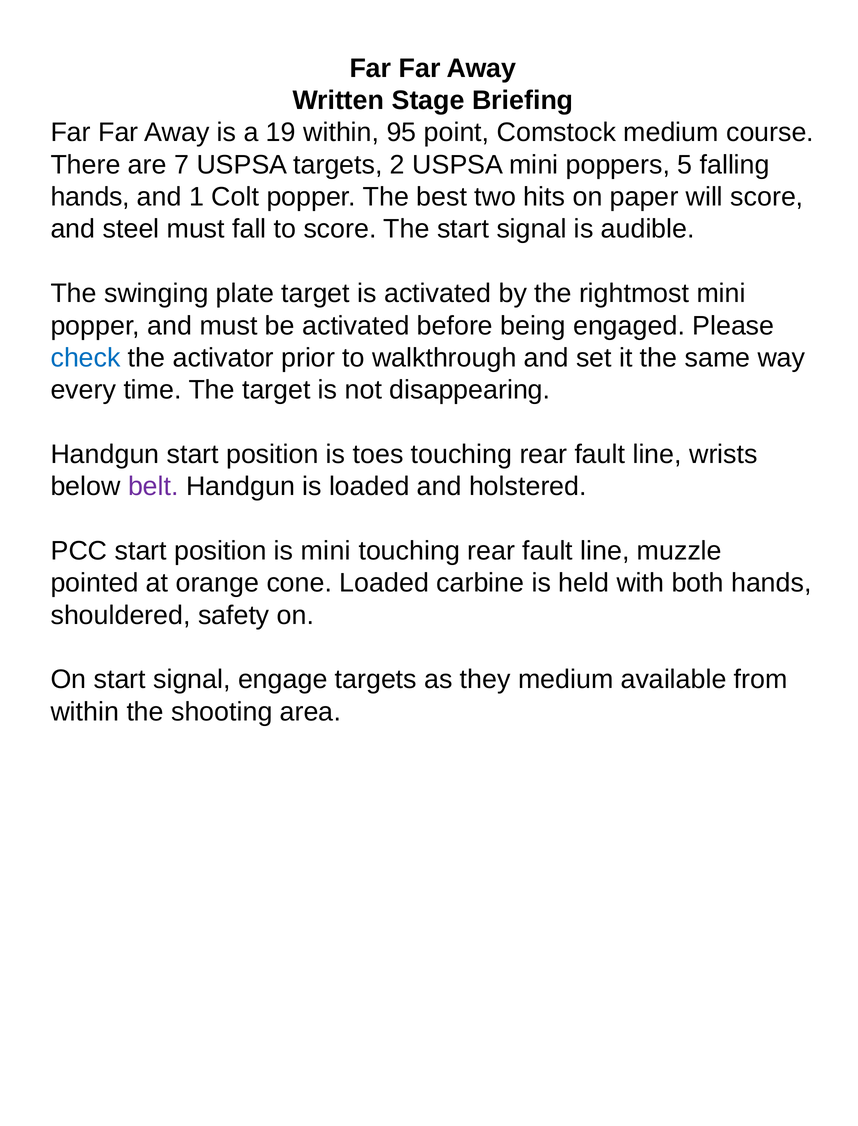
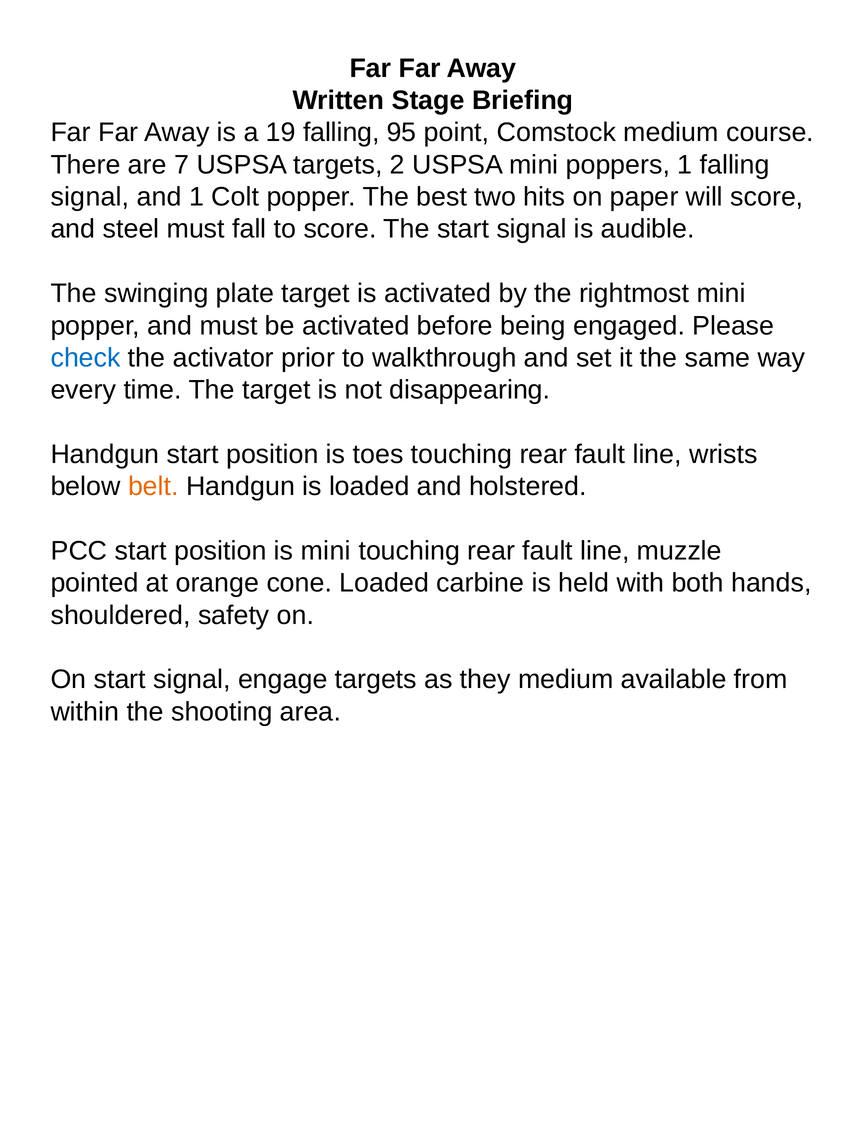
19 within: within -> falling
poppers 5: 5 -> 1
hands at (90, 197): hands -> signal
belt colour: purple -> orange
